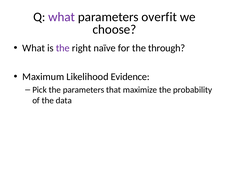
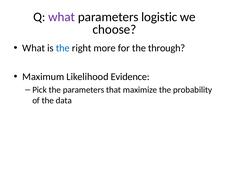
overfit: overfit -> logistic
the at (63, 48) colour: purple -> blue
naïve: naïve -> more
